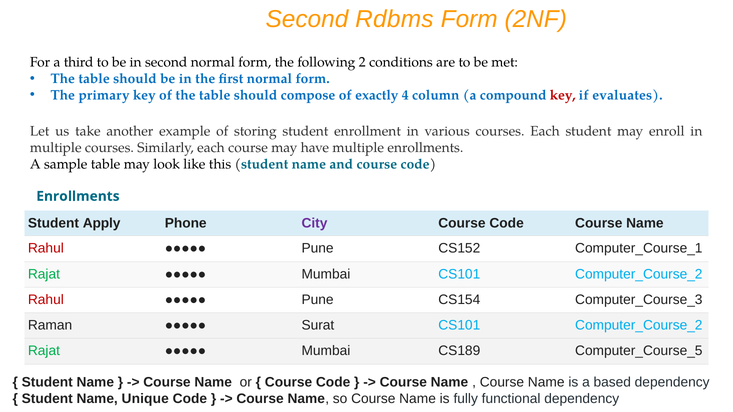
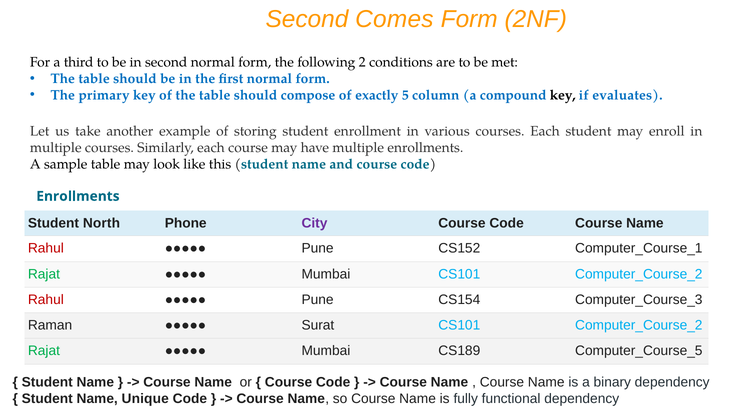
Rdbms: Rdbms -> Comes
4: 4 -> 5
key at (563, 95) colour: red -> black
Apply: Apply -> North
based: based -> binary
